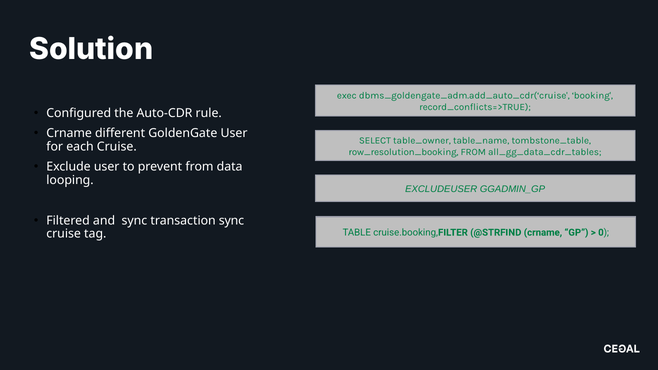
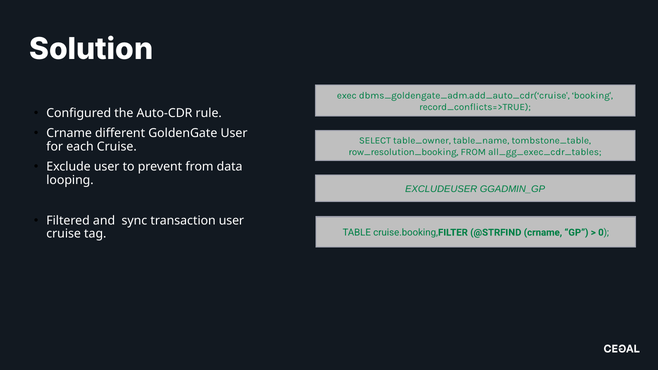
all_gg_data_cdr_tables: all_gg_data_cdr_tables -> all_gg_exec_cdr_tables
transaction sync: sync -> user
